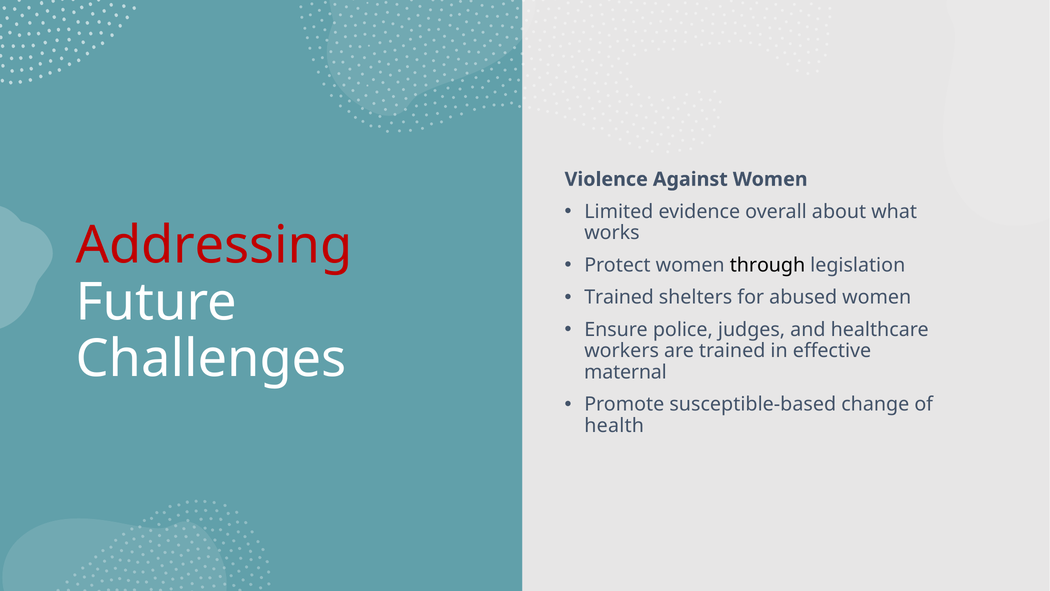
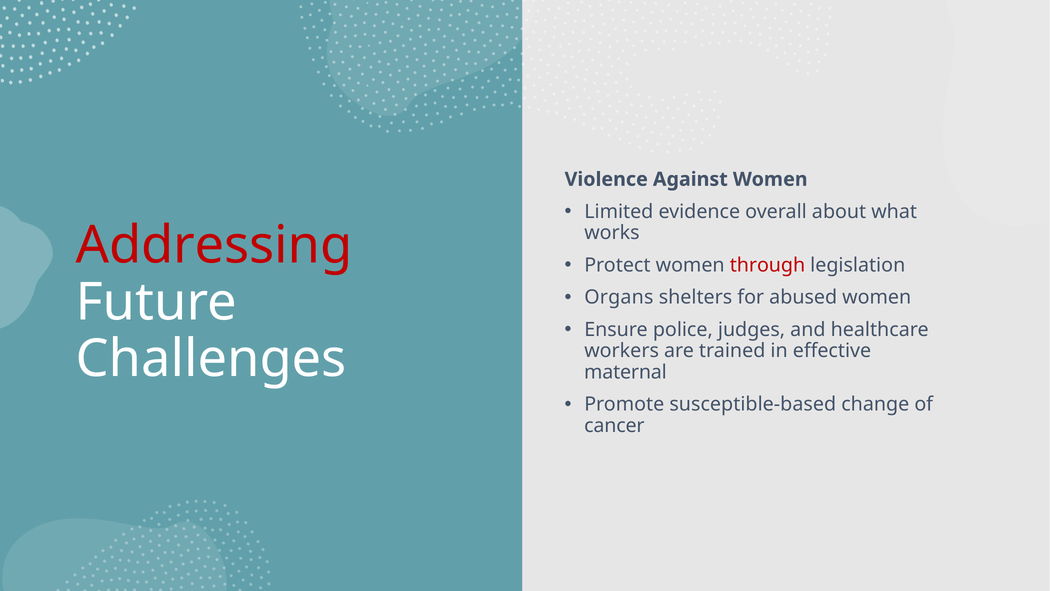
through colour: black -> red
Trained at (619, 297): Trained -> Organs
health: health -> cancer
